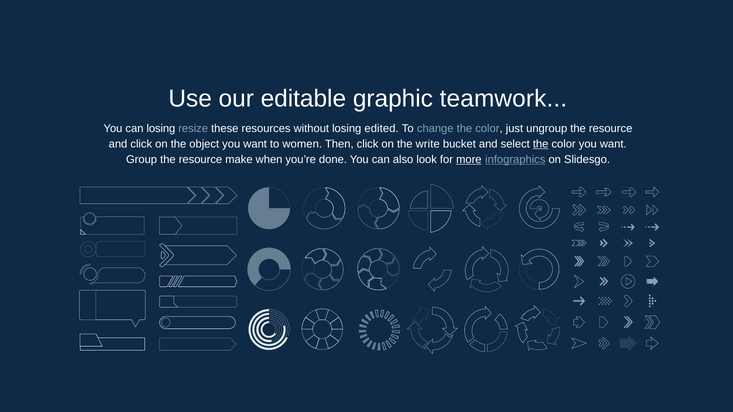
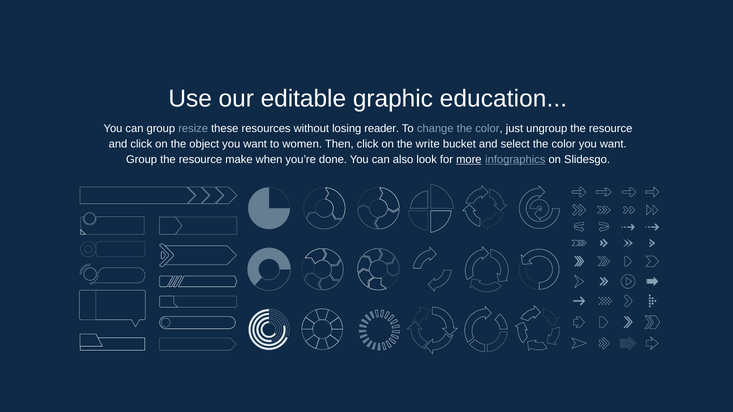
teamwork: teamwork -> education
can losing: losing -> group
edited: edited -> reader
the at (541, 144) underline: present -> none
